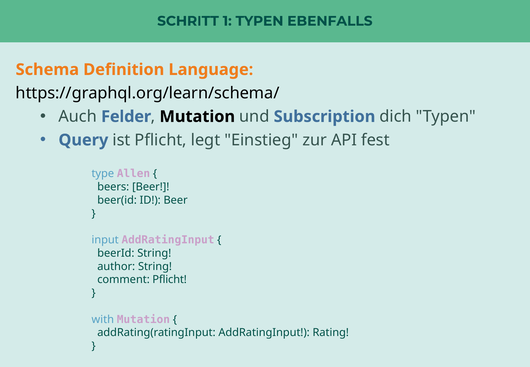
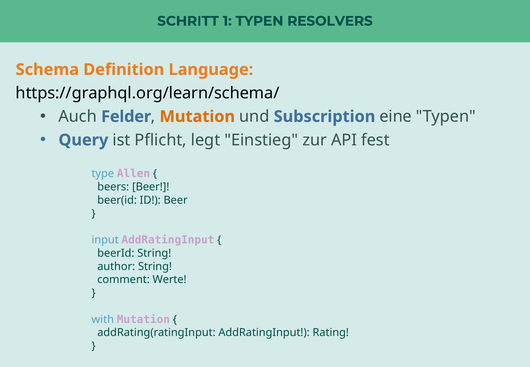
EBENFALLS: EBENFALLS -> RESOLVERS
Mutation at (197, 117) colour: black -> orange
dich: dich -> eine
comment Pflicht: Pflicht -> Werte
